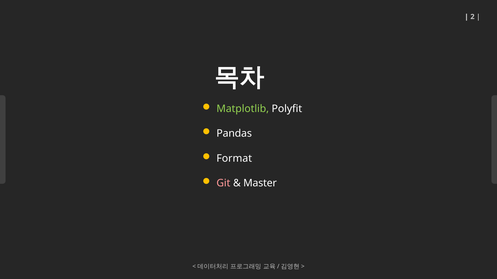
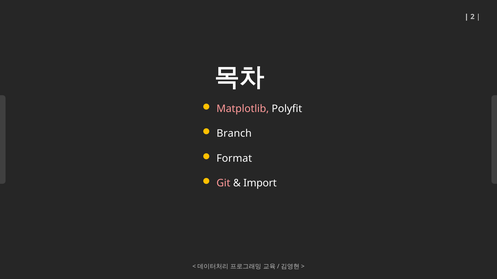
Matplotlib colour: light green -> pink
Pandas: Pandas -> Branch
Master: Master -> Import
